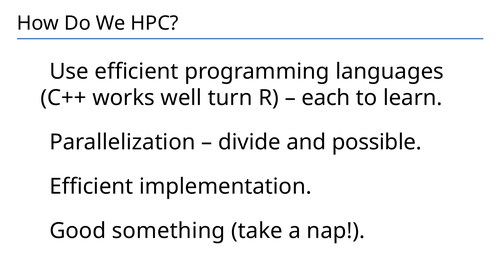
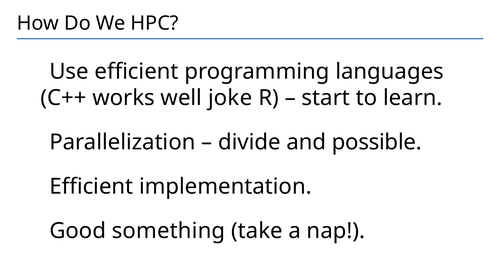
turn: turn -> joke
each: each -> start
